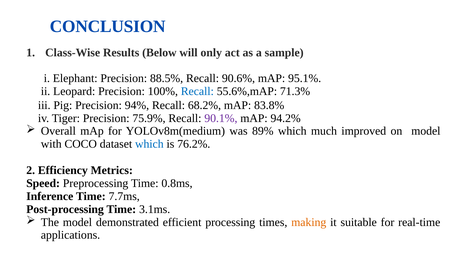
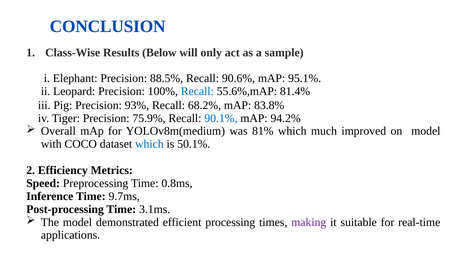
71.3%: 71.3% -> 81.4%
94%: 94% -> 93%
90.1% colour: purple -> blue
89%: 89% -> 81%
76.2%: 76.2% -> 50.1%
7.7ms: 7.7ms -> 9.7ms
making colour: orange -> purple
